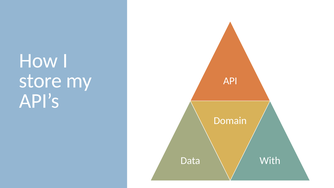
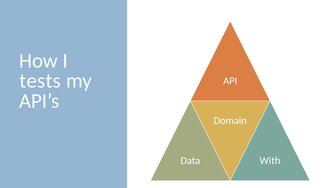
store: store -> tests
